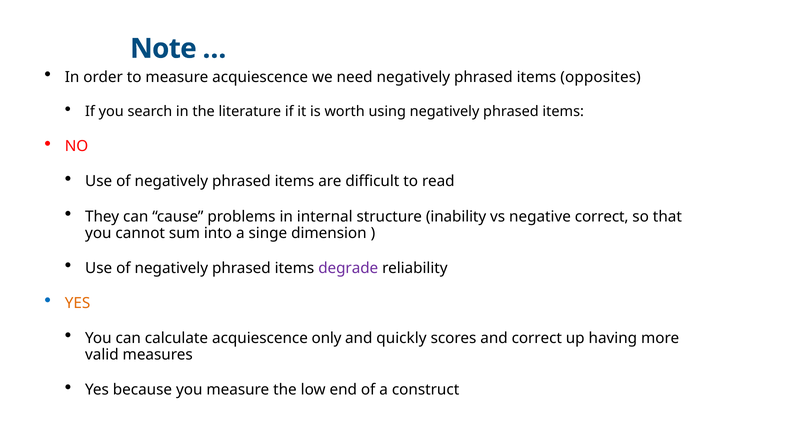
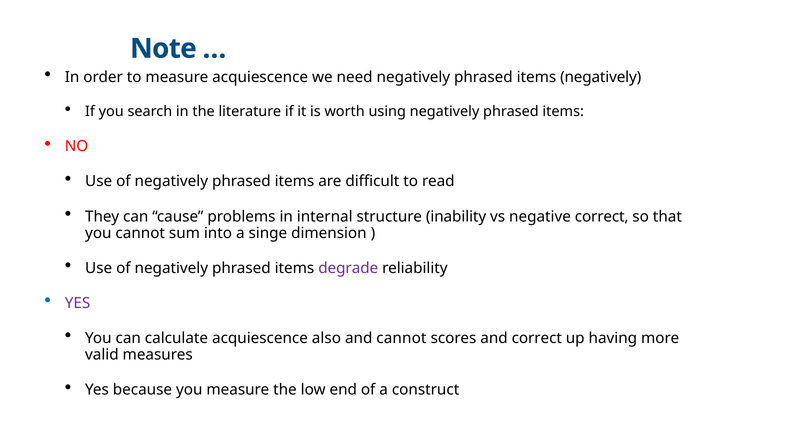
items opposites: opposites -> negatively
YES at (78, 303) colour: orange -> purple
only: only -> also
and quickly: quickly -> cannot
